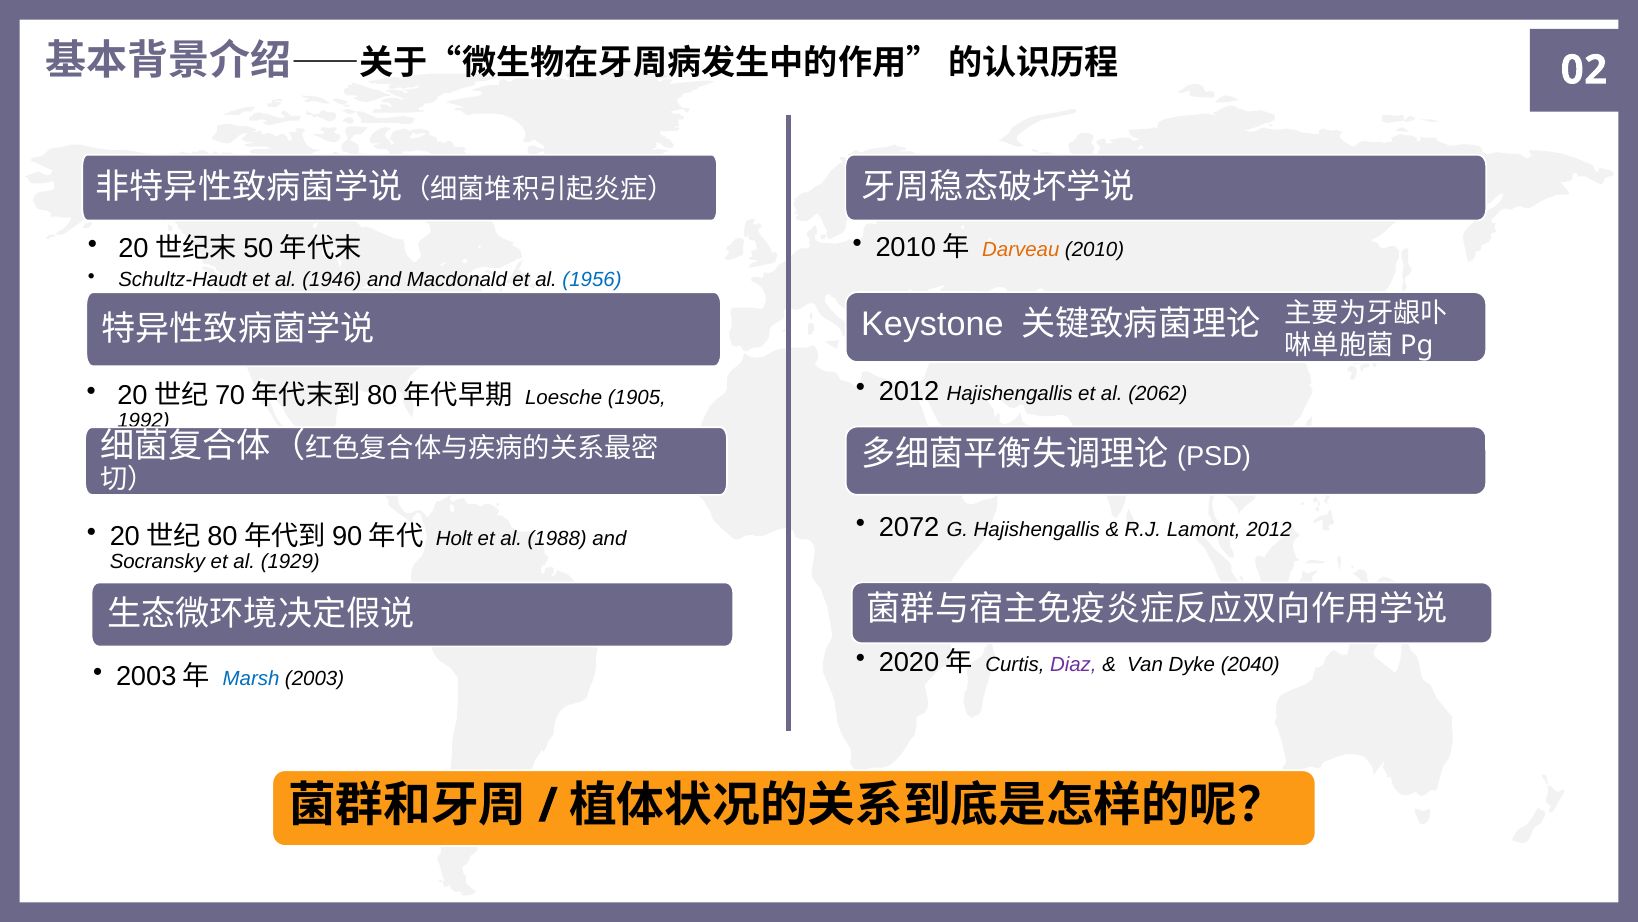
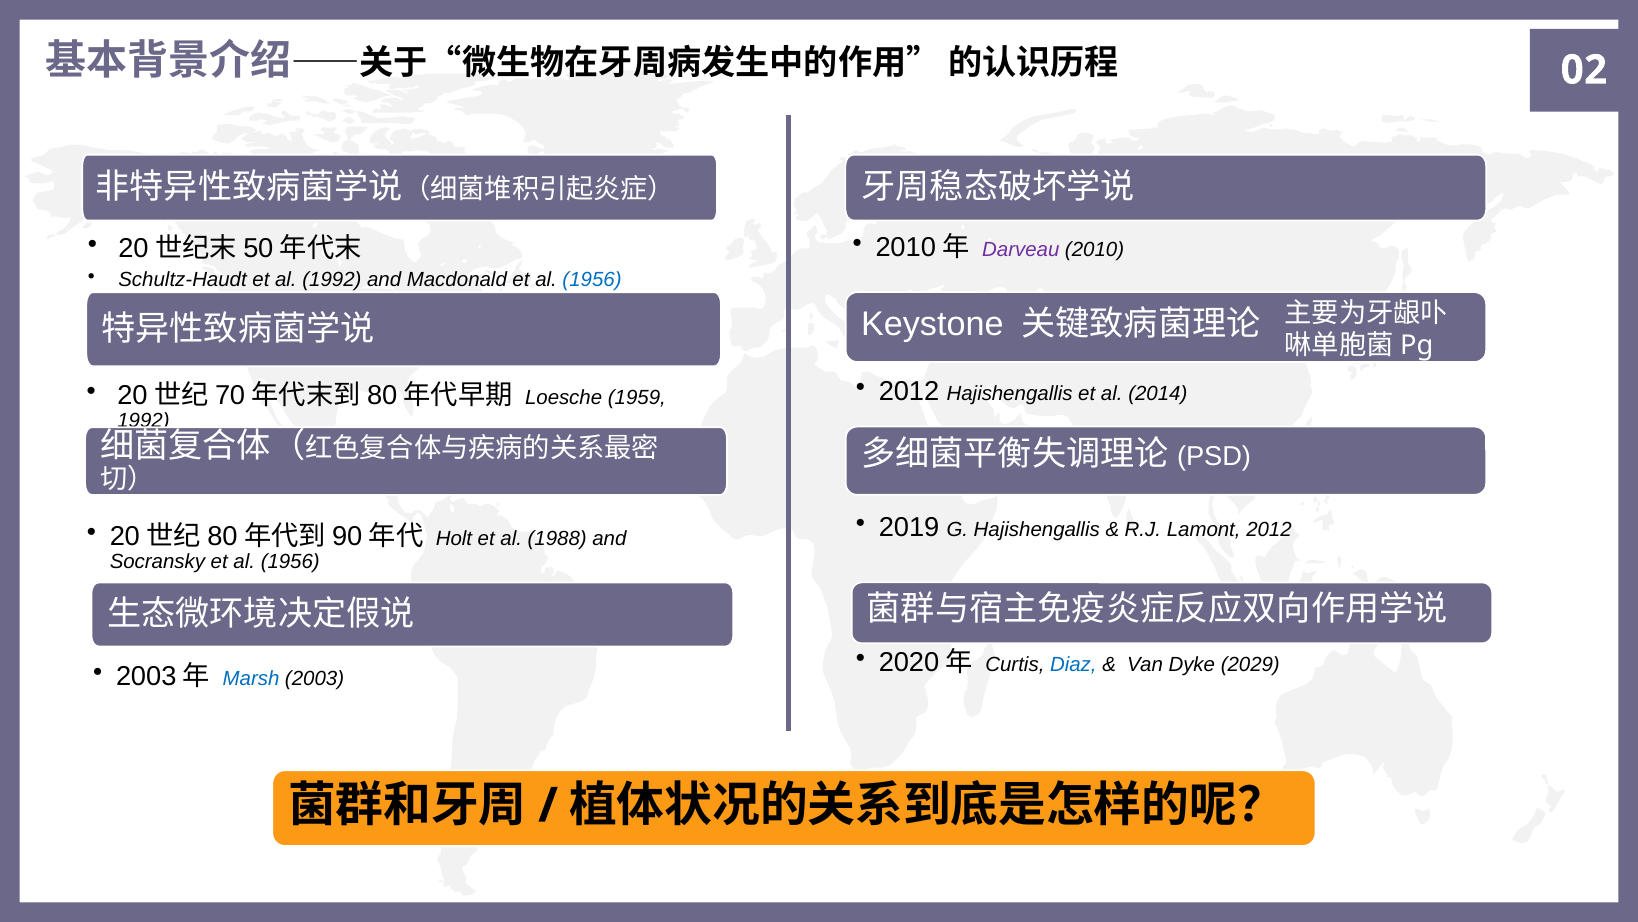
Darveau colour: orange -> purple
al 1946: 1946 -> 1992
2062: 2062 -> 2014
1905: 1905 -> 1959
2072: 2072 -> 2019
Socransky et al 1929: 1929 -> 1956
Diaz colour: purple -> blue
2040: 2040 -> 2029
